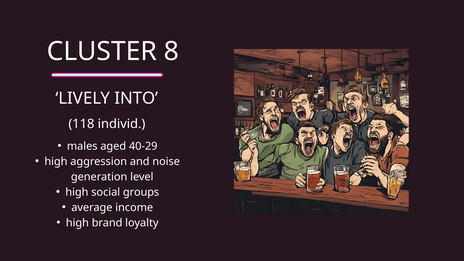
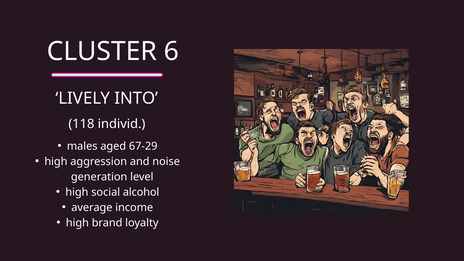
8: 8 -> 6
40-29: 40-29 -> 67-29
groups: groups -> alcohol
